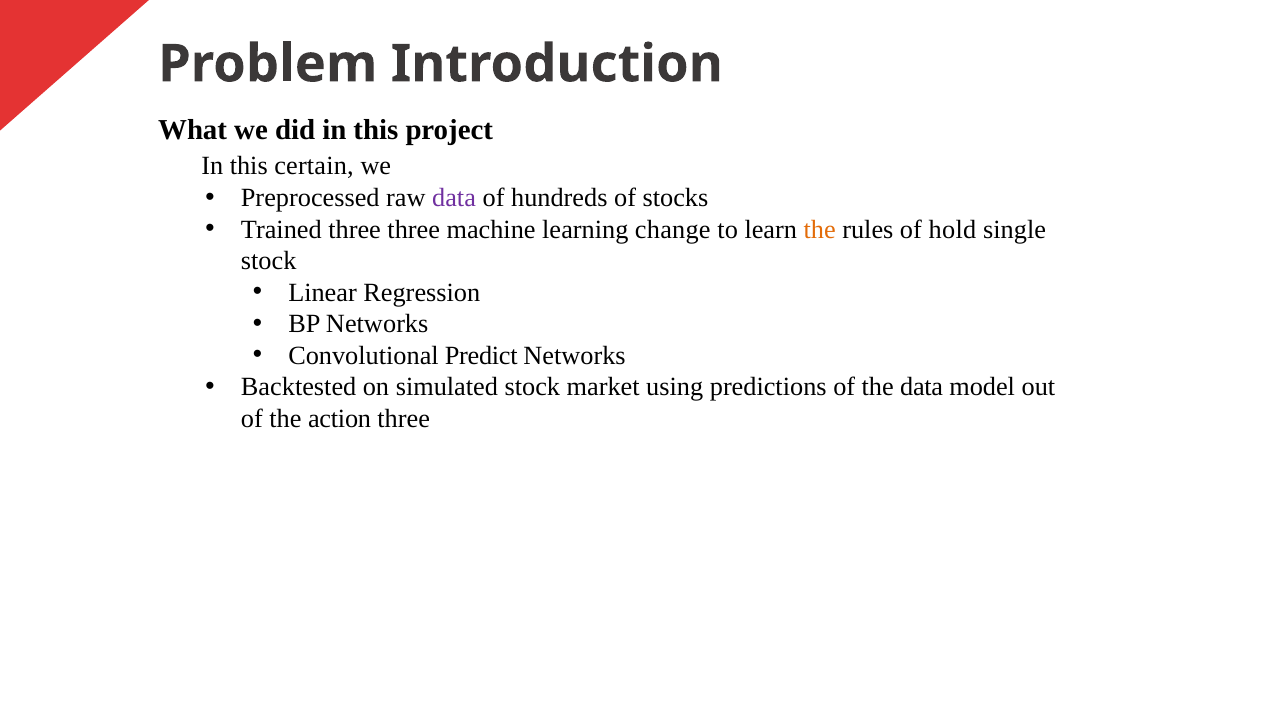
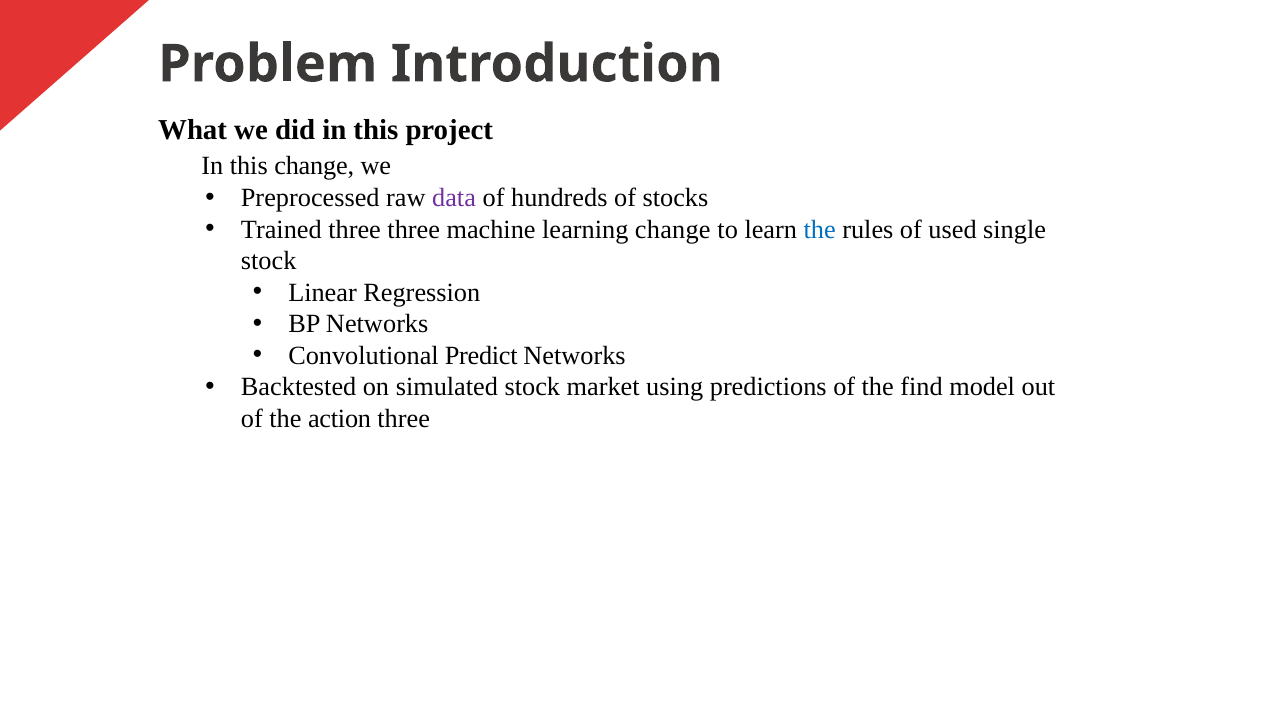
this certain: certain -> change
the at (820, 230) colour: orange -> blue
hold: hold -> used
the data: data -> find
